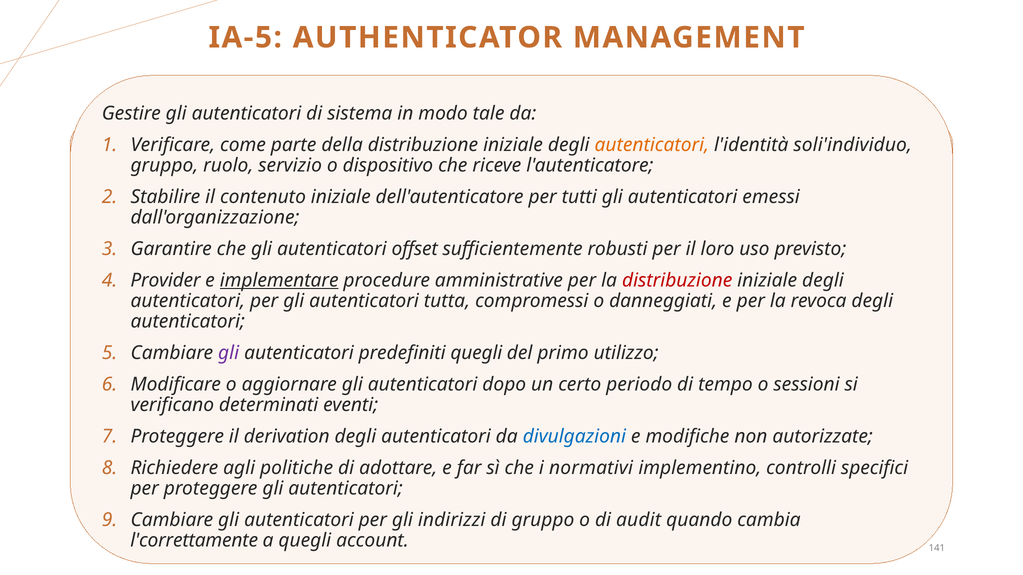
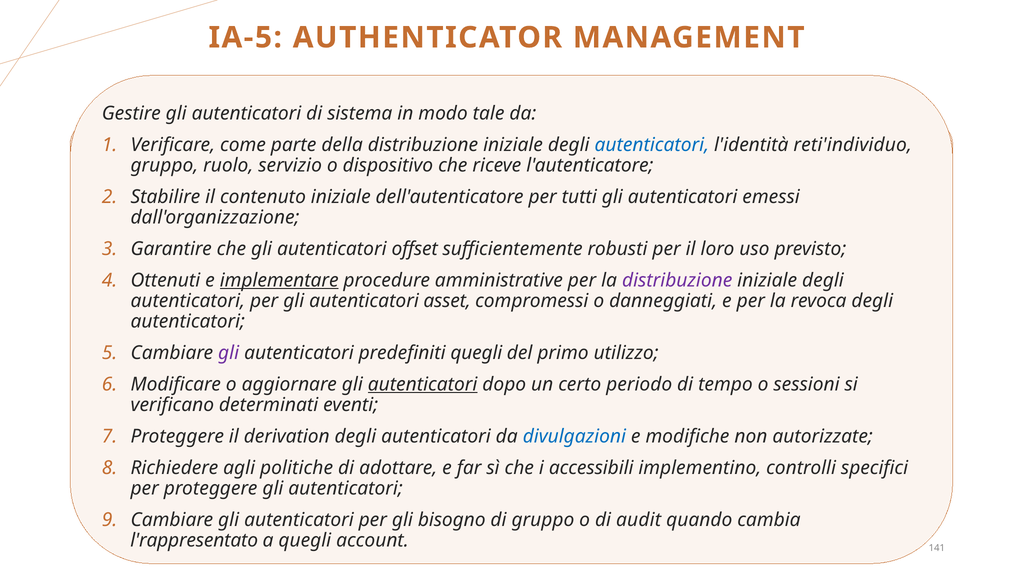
autenticatori at (652, 145) colour: orange -> blue
soli'individuo: soli'individuo -> reti'individuo
Provider: Provider -> Ottenuti
distribuzione at (677, 280) colour: red -> purple
tutta: tutta -> asset
autenticatori at (423, 385) underline: none -> present
normativi: normativi -> accessibili
indirizzi: indirizzi -> bisogno
l'correttamente: l'correttamente -> l'rappresentato
